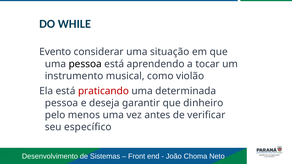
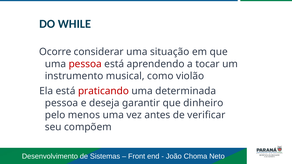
Evento: Evento -> Ocorre
pessoa at (85, 64) colour: black -> red
específico: específico -> compõem
